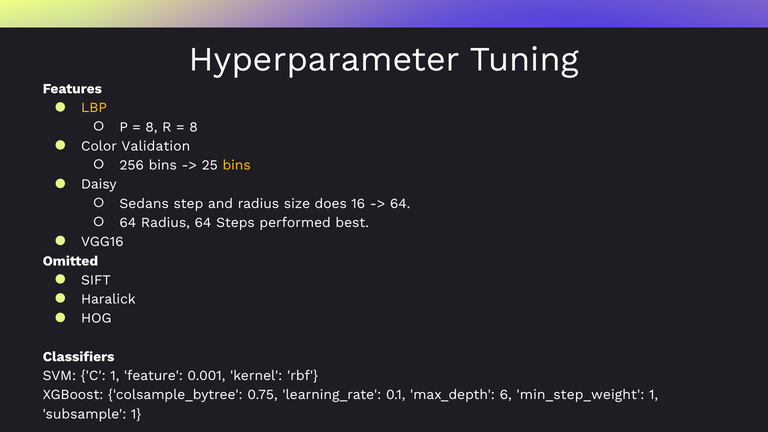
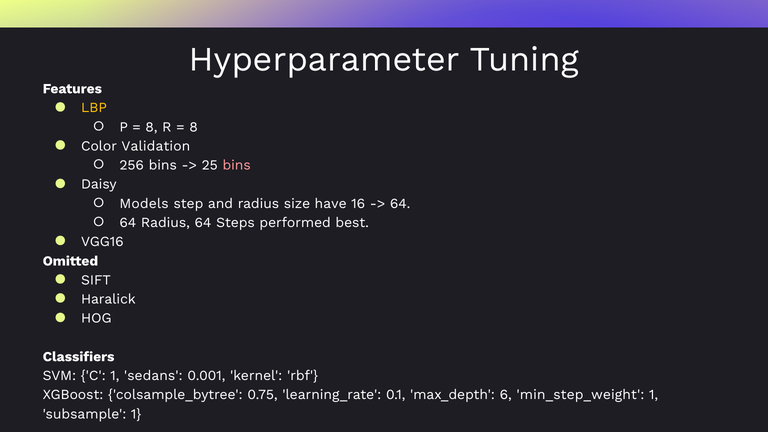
bins at (237, 165) colour: yellow -> pink
Sedans: Sedans -> Models
does: does -> have
feature: feature -> sedans
